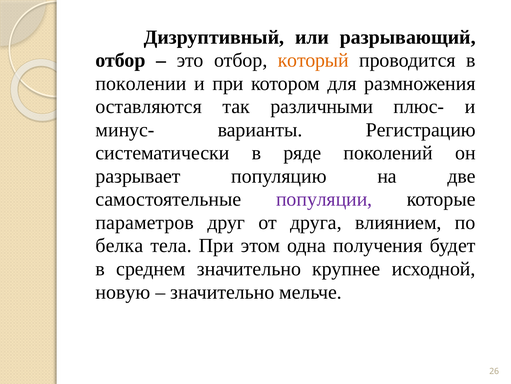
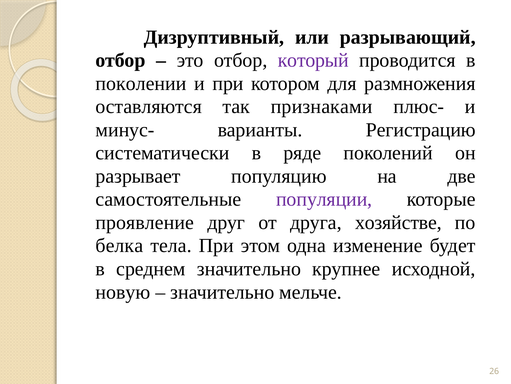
который colour: orange -> purple
различными: различными -> признаками
параметров: параметров -> проявление
влиянием: влиянием -> хозяйстве
получения: получения -> изменение
